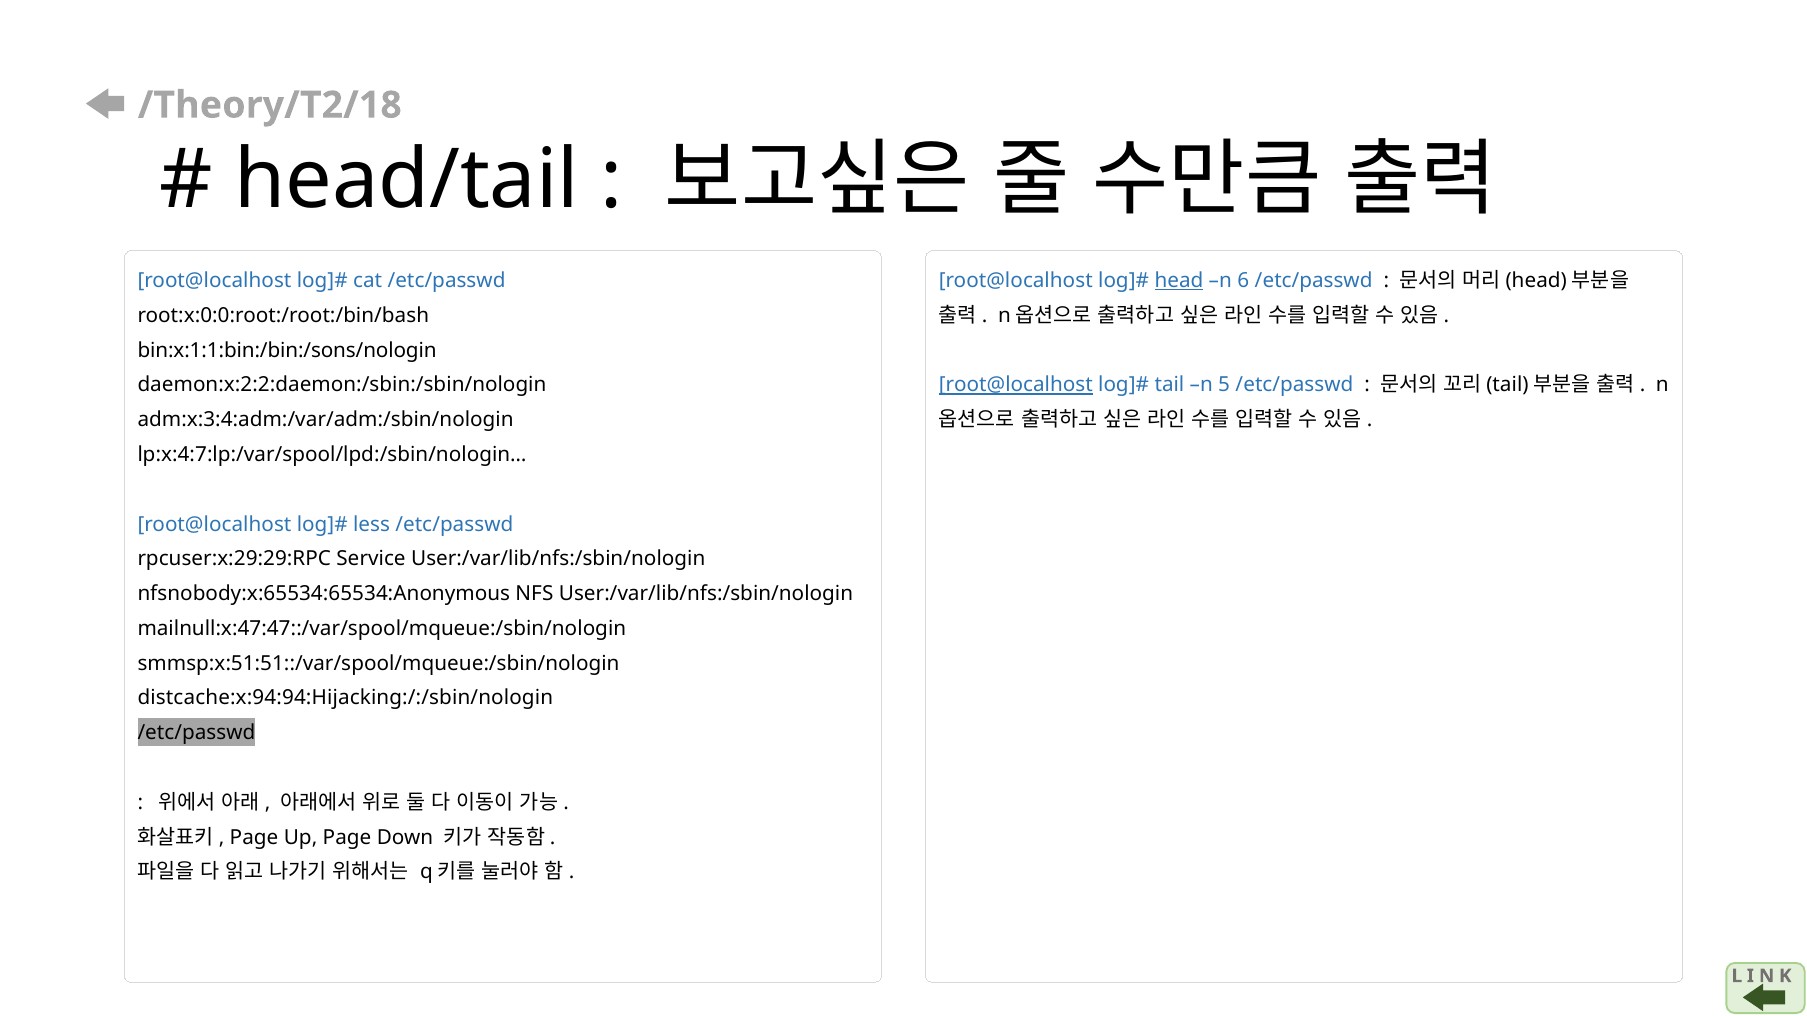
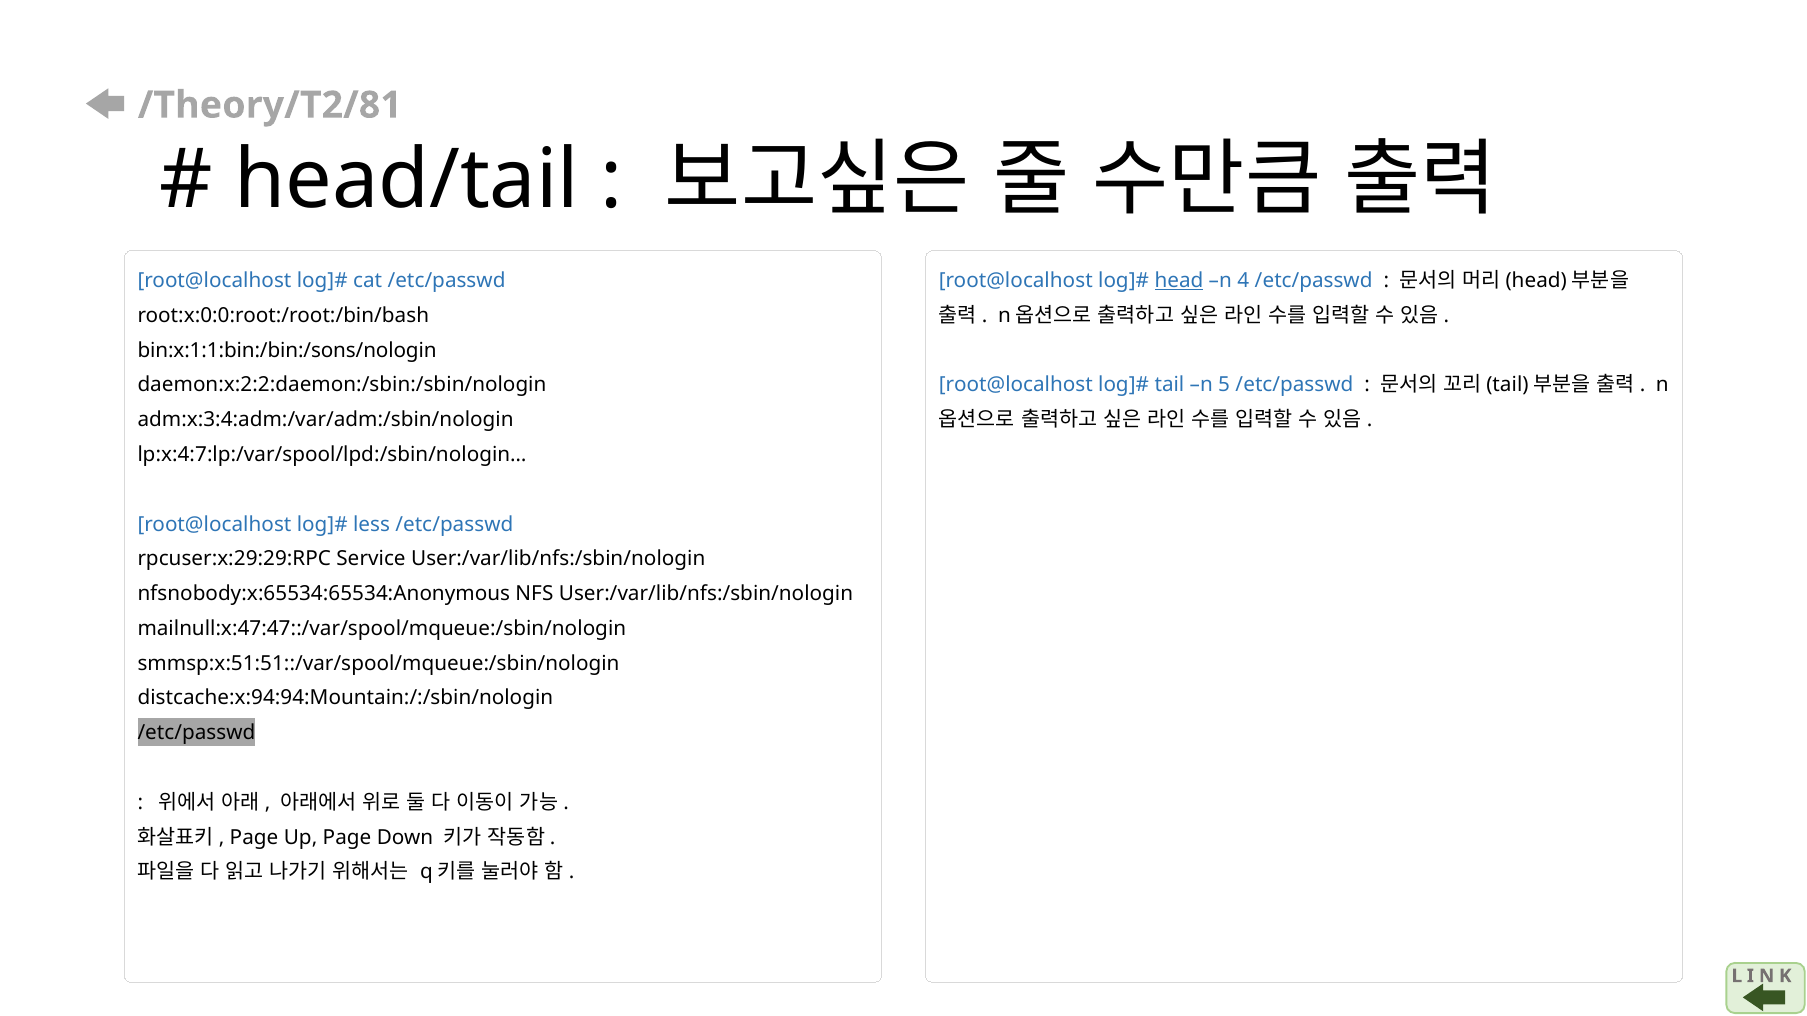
/Theory/T2/18: /Theory/T2/18 -> /Theory/T2/81
6: 6 -> 4
root@localhost at (1016, 385) underline: present -> none
distcache:x:94:94:Hijacking:/:/sbin/nologin: distcache:x:94:94:Hijacking:/:/sbin/nologin -> distcache:x:94:94:Mountain:/:/sbin/nologin
